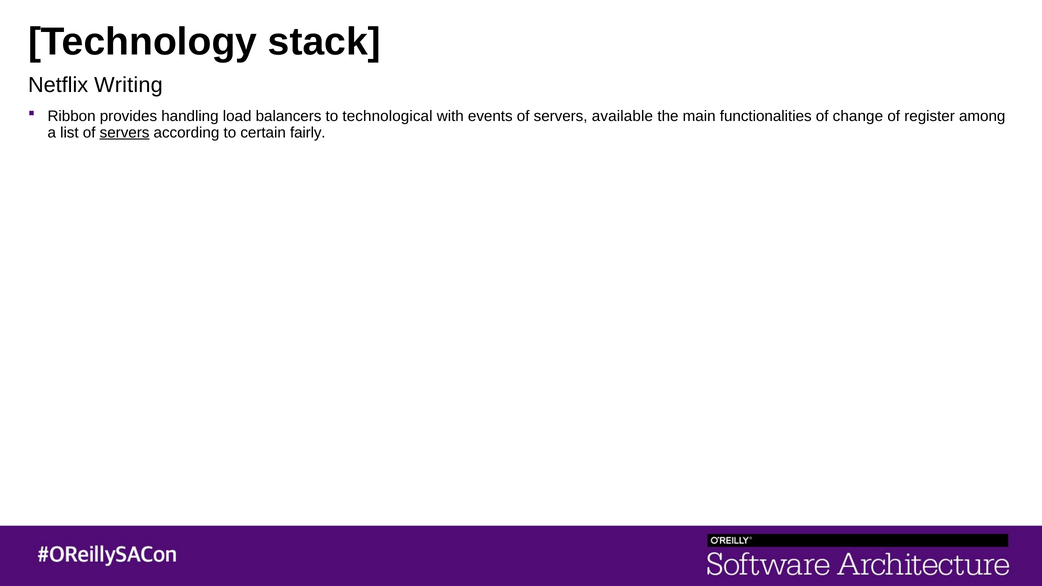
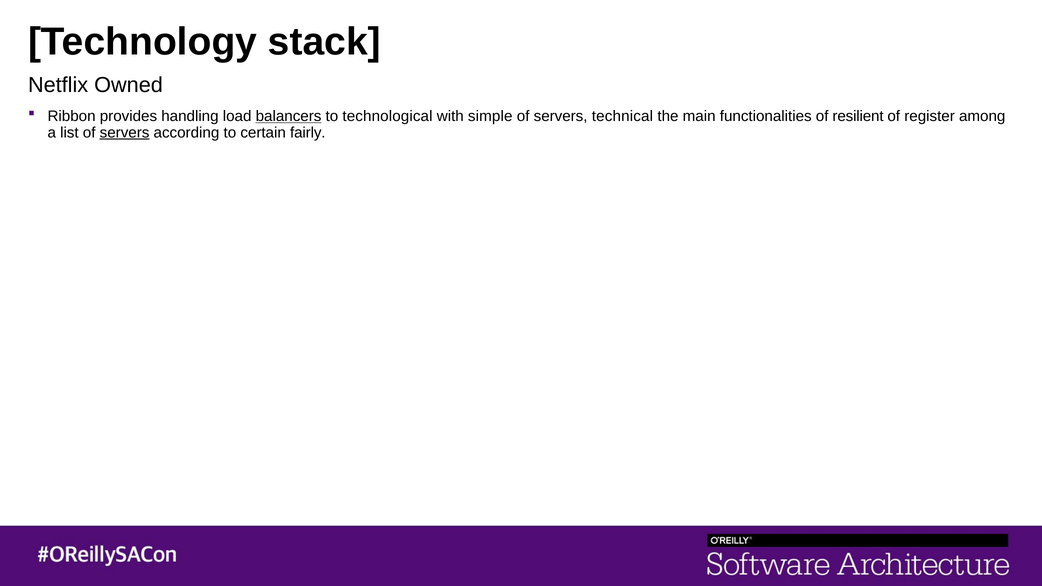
Writing: Writing -> Owned
balancers underline: none -> present
events: events -> simple
available: available -> technical
change: change -> resilient
